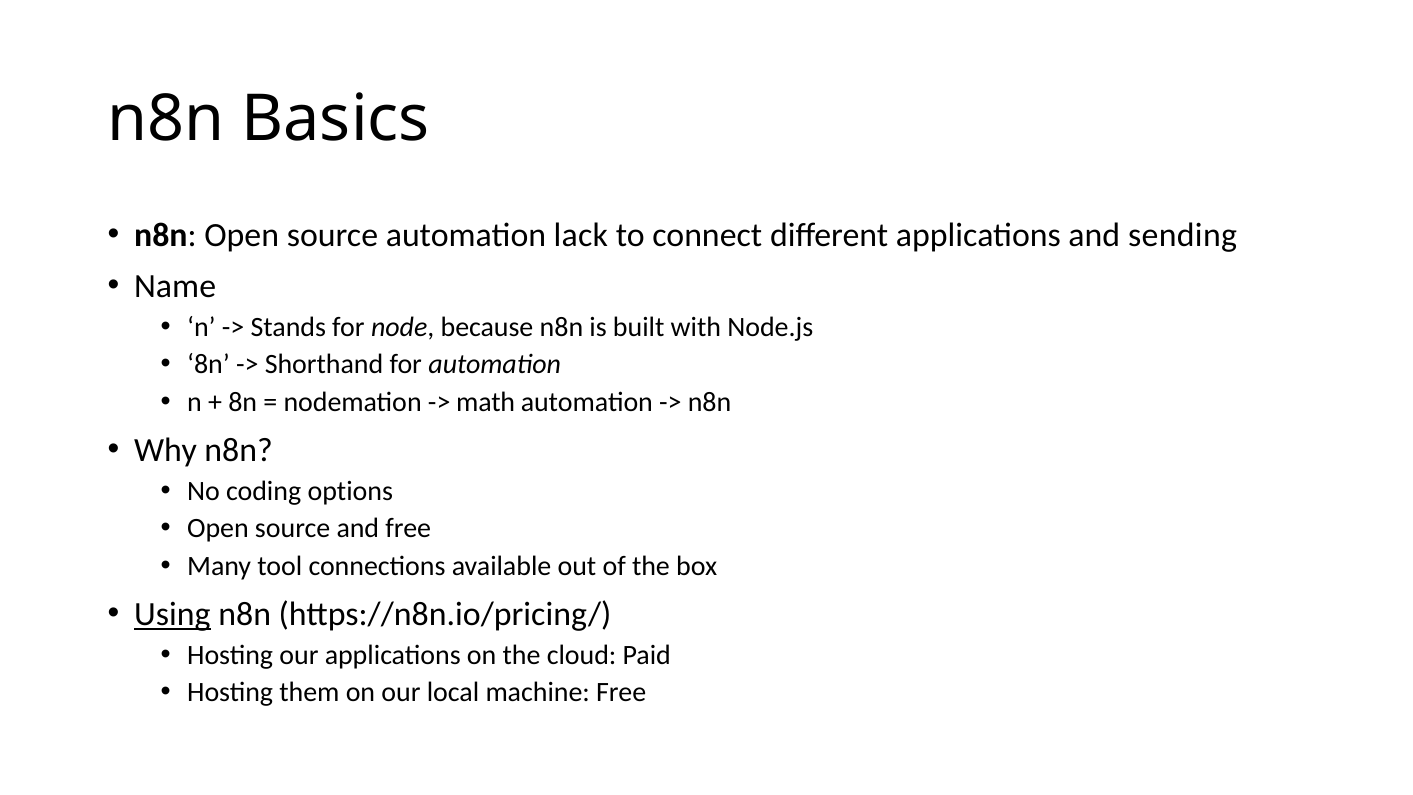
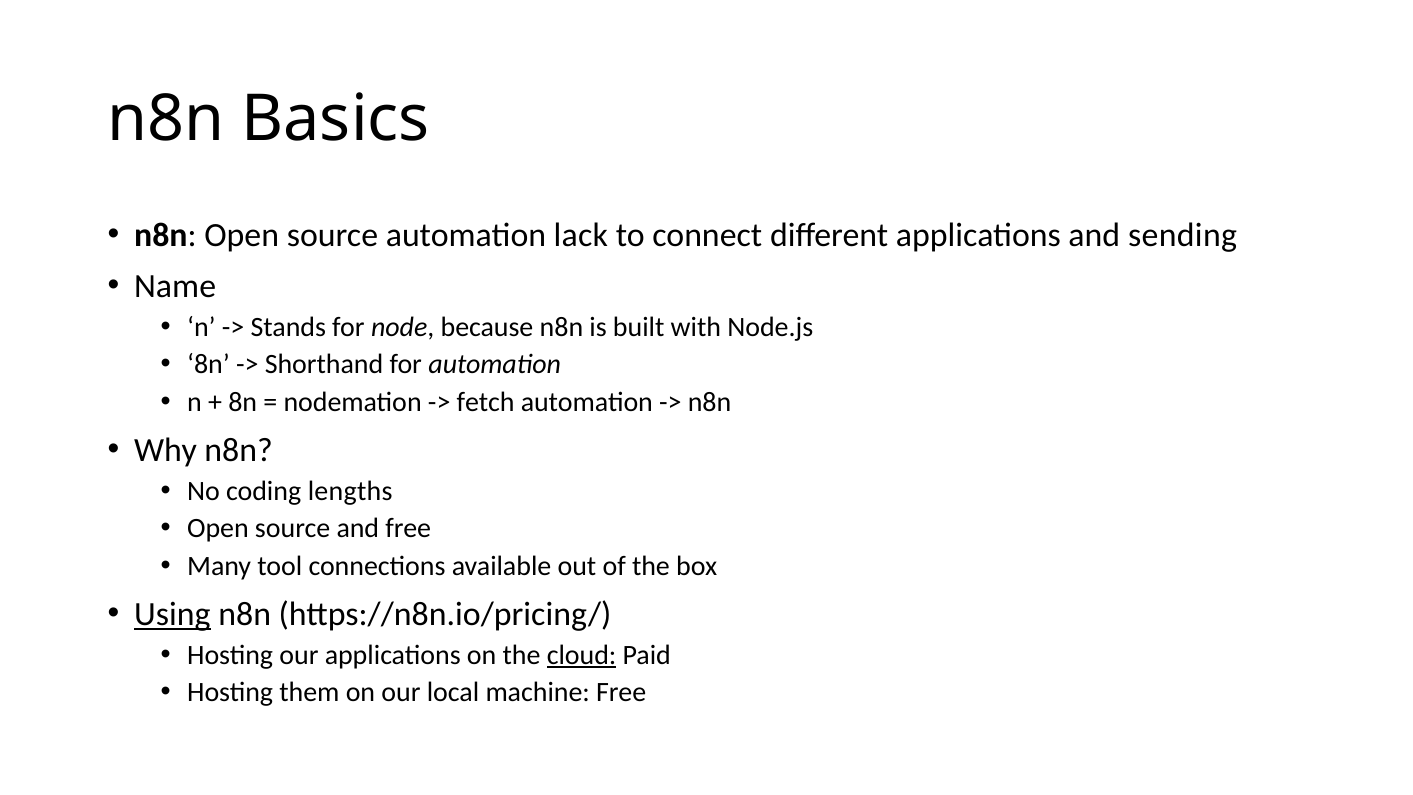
math: math -> fetch
options: options -> lengths
cloud underline: none -> present
